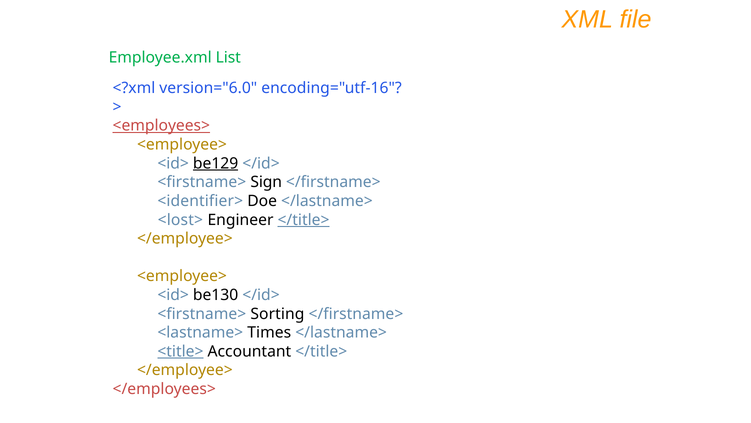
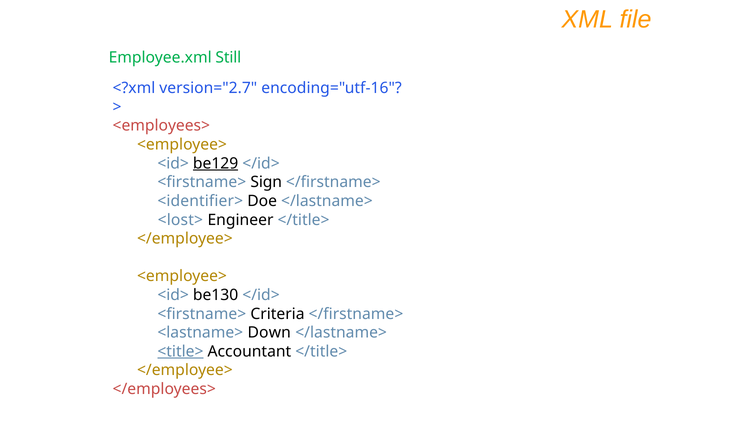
List: List -> Still
version="6.0: version="6.0 -> version="2.7
<employees> underline: present -> none
</title> at (304, 220) underline: present -> none
Sorting: Sorting -> Criteria
Times: Times -> Down
